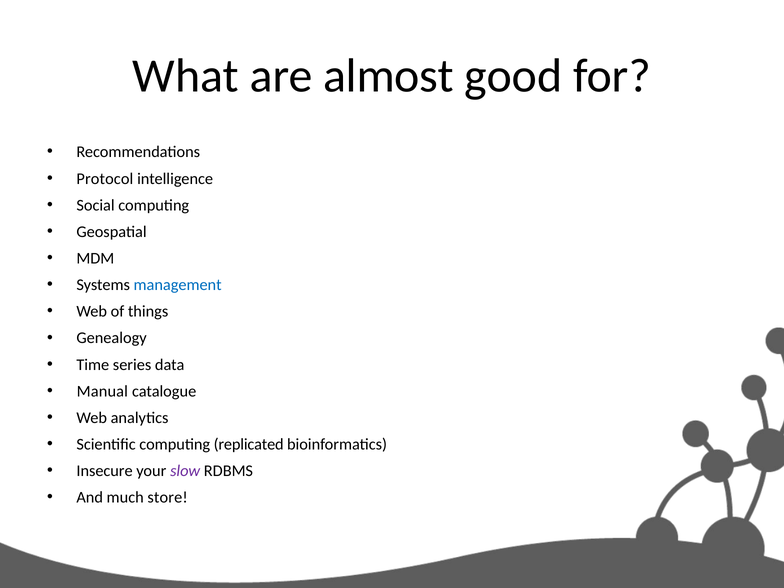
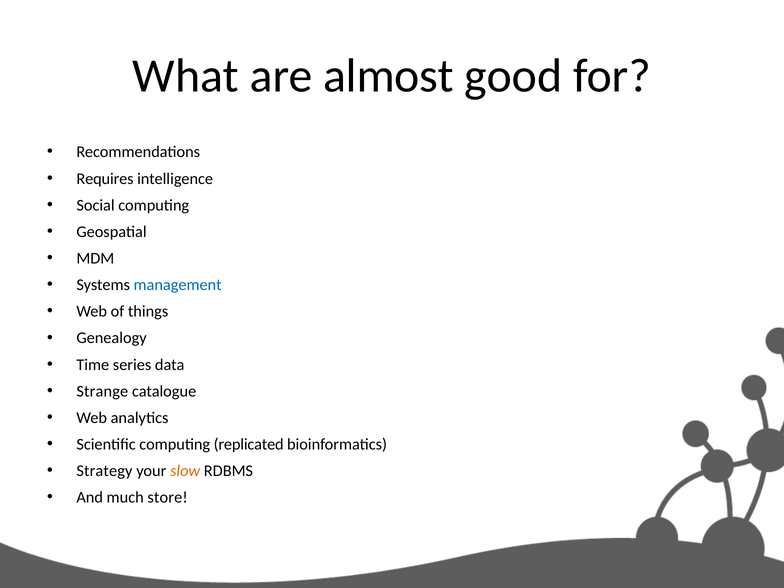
Protocol: Protocol -> Requires
Manual: Manual -> Strange
Insecure: Insecure -> Strategy
slow colour: purple -> orange
